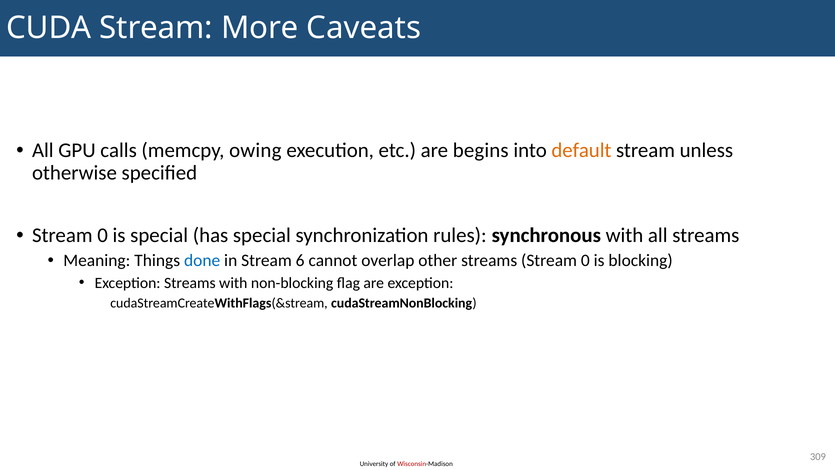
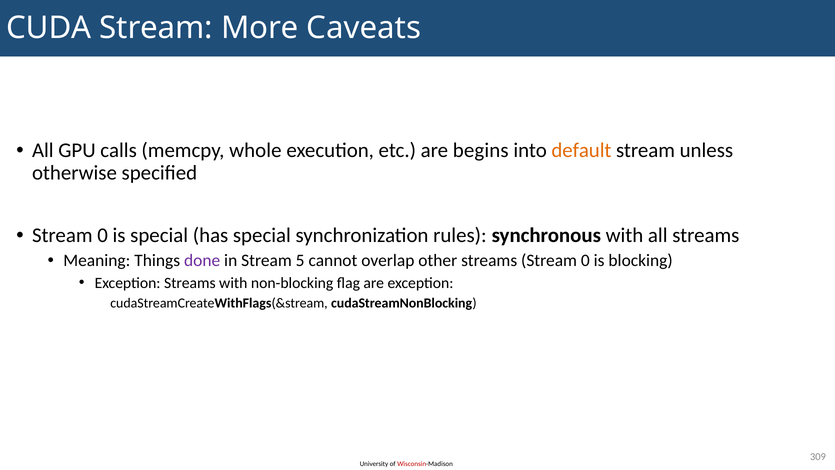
owing: owing -> whole
done colour: blue -> purple
6: 6 -> 5
